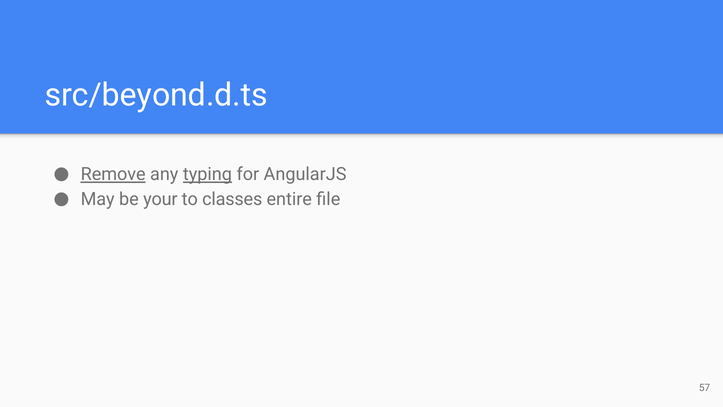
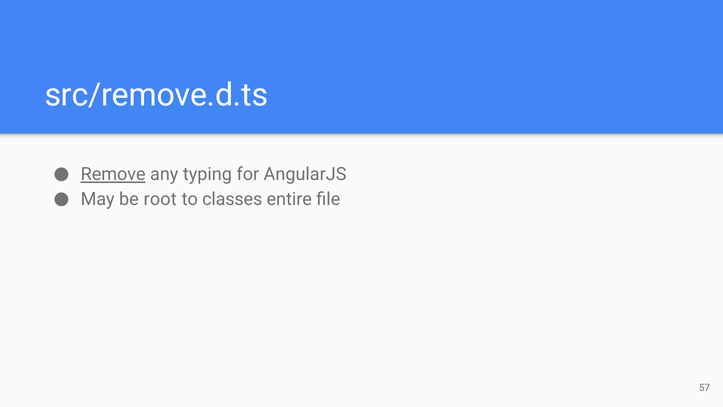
src/beyond.d.ts: src/beyond.d.ts -> src/remove.d.ts
typing underline: present -> none
your: your -> root
